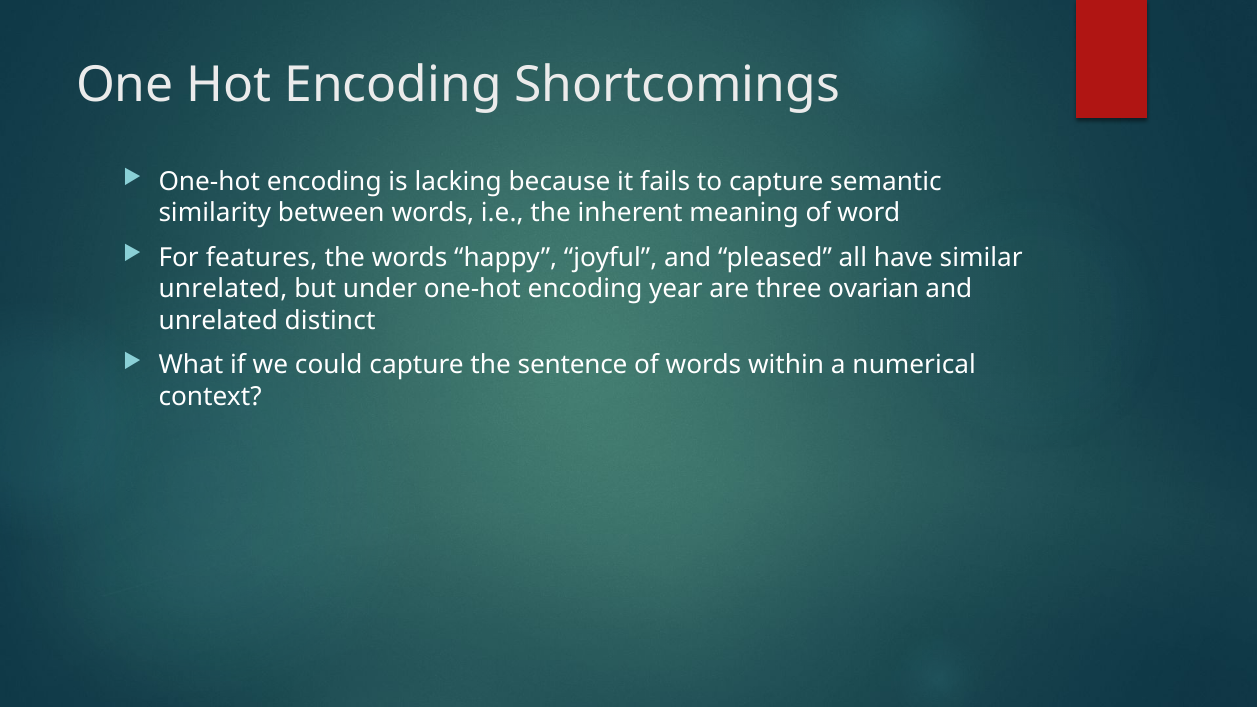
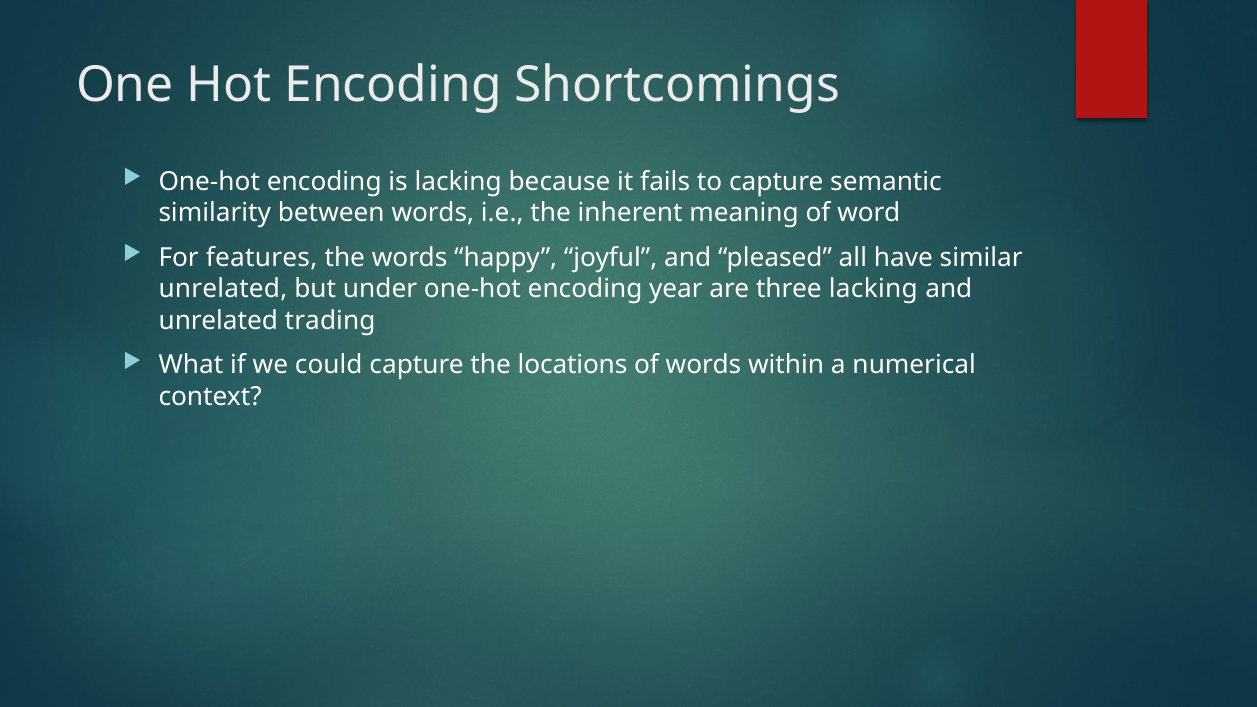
three ovarian: ovarian -> lacking
distinct: distinct -> trading
sentence: sentence -> locations
